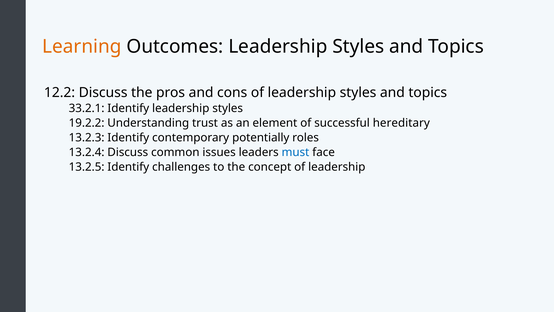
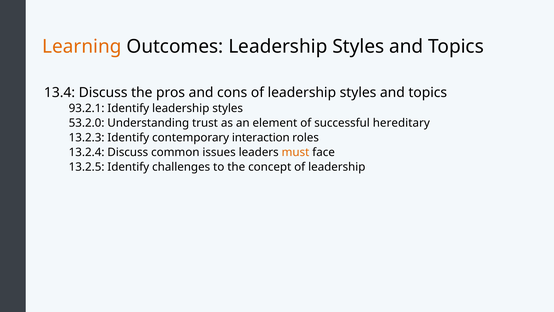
12.2: 12.2 -> 13.4
33.2.1: 33.2.1 -> 93.2.1
19.2.2: 19.2.2 -> 53.2.0
potentially: potentially -> interaction
must colour: blue -> orange
